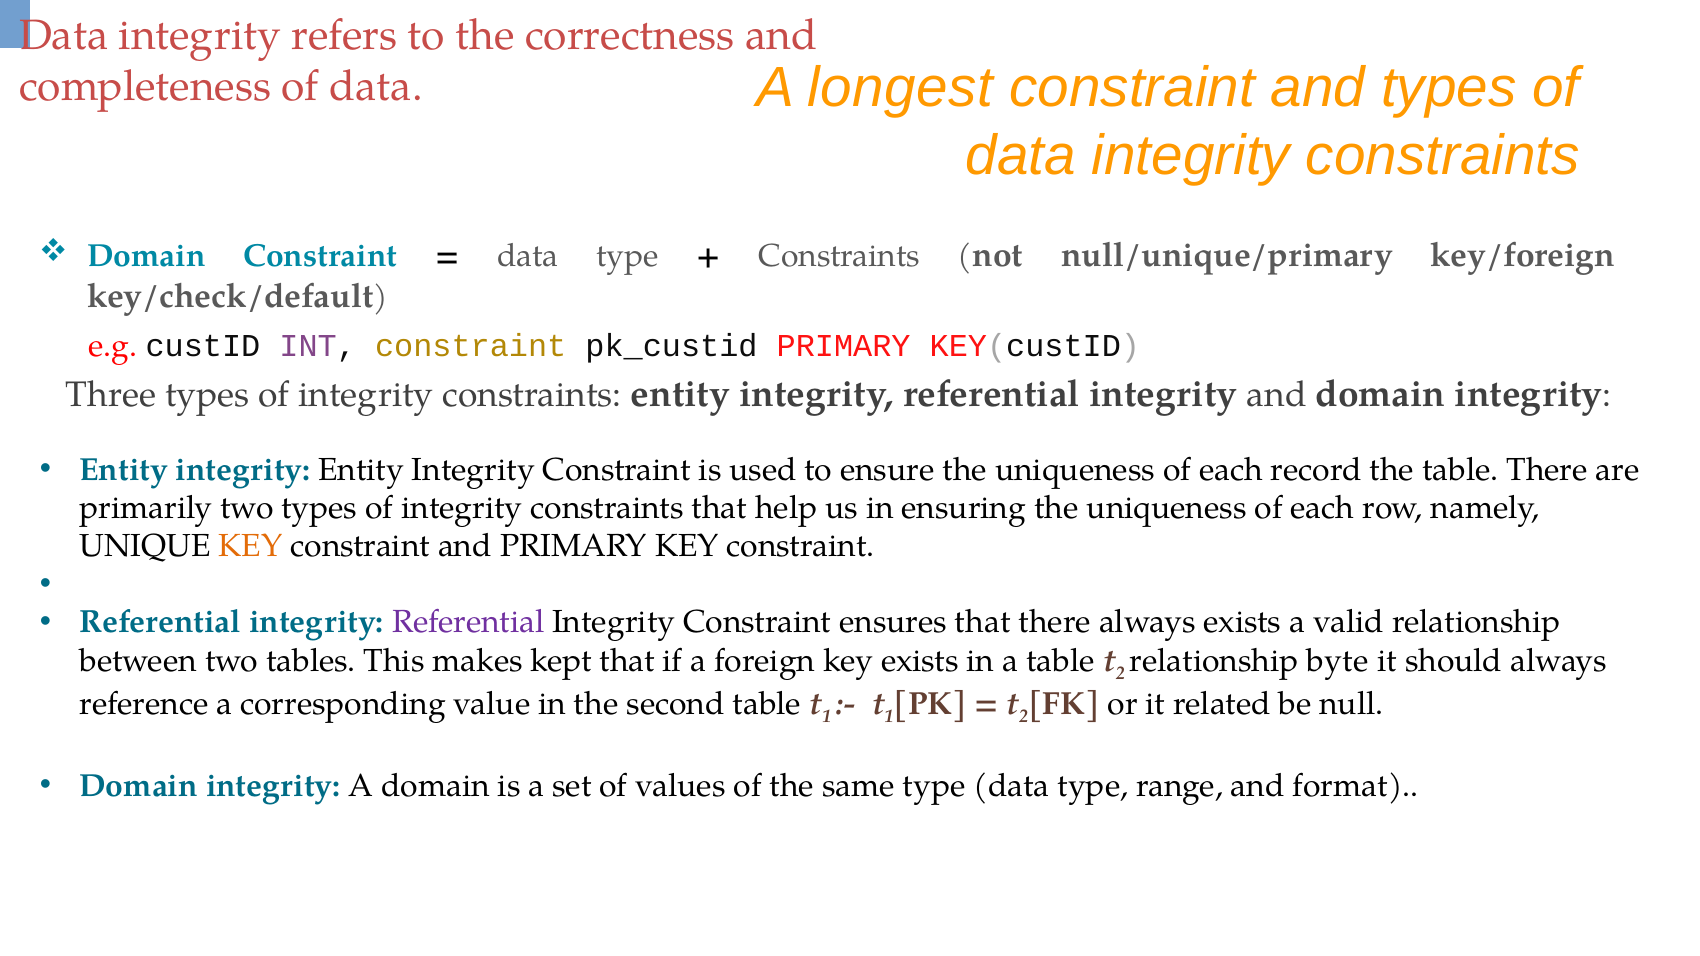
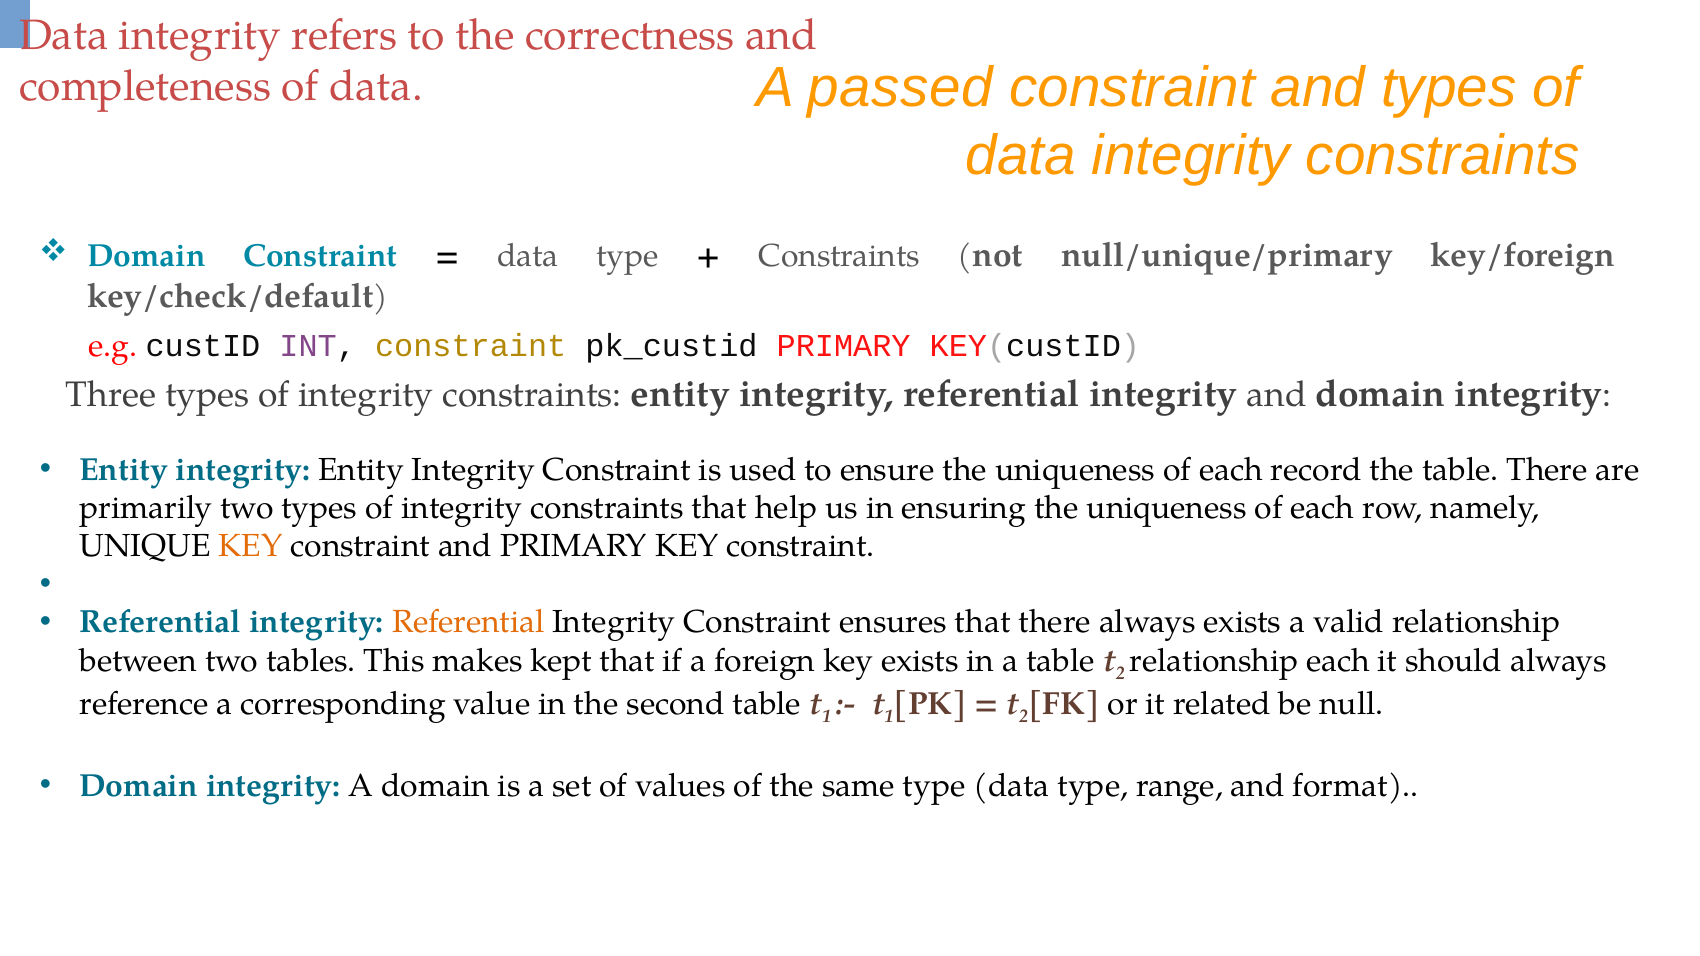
longest: longest -> passed
Referential at (468, 623) colour: purple -> orange
relationship byte: byte -> each
